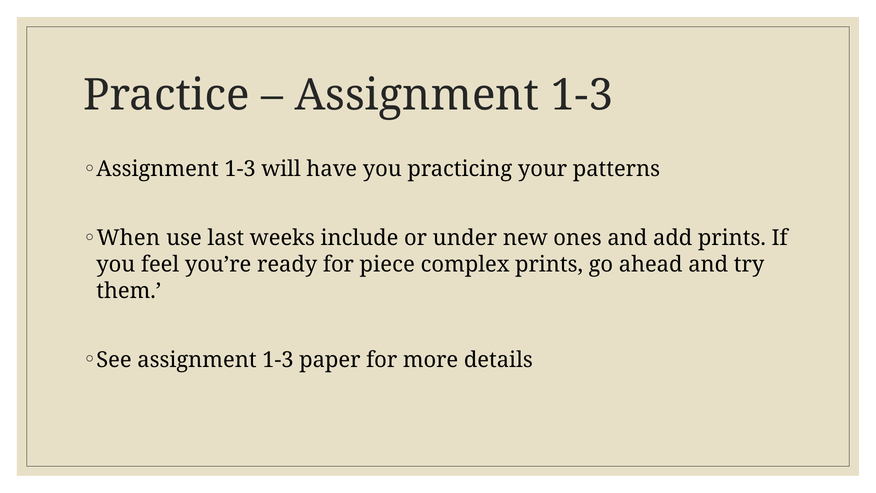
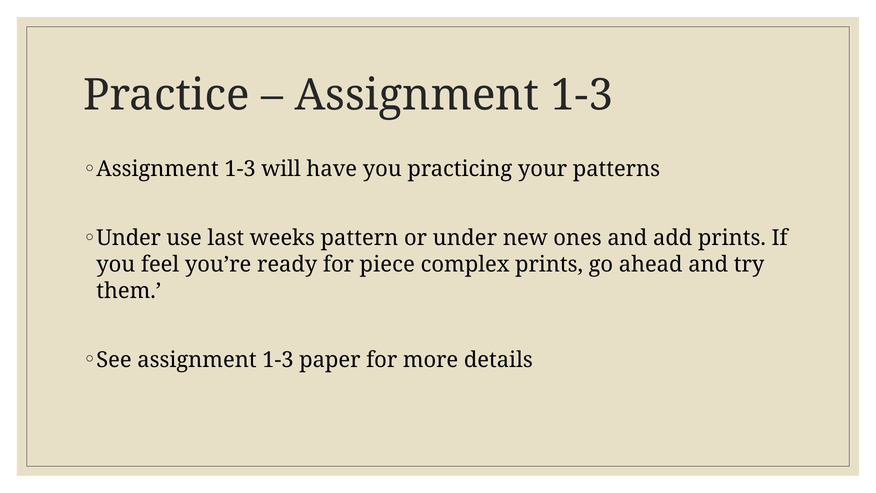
When at (128, 238): When -> Under
include: include -> pattern
